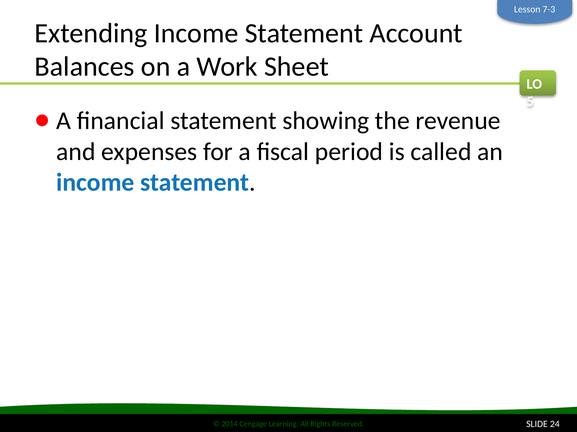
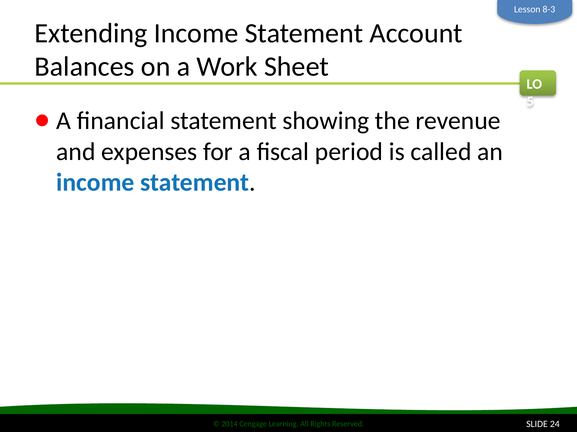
7-3: 7-3 -> 8-3
